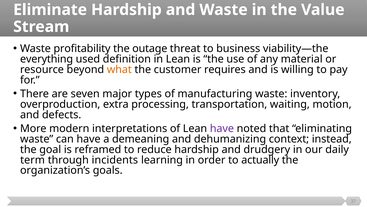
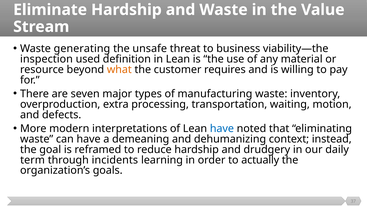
profitability: profitability -> generating
outage: outage -> unsafe
everything: everything -> inspection
have at (222, 128) colour: purple -> blue
